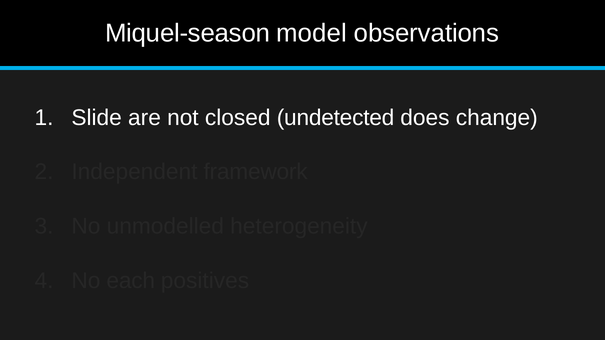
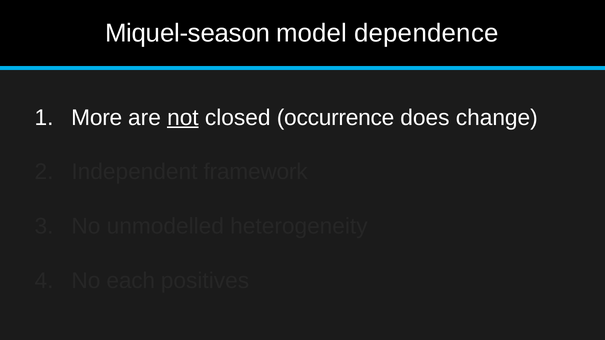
observations: observations -> dependence
Slide: Slide -> More
not underline: none -> present
undetected: undetected -> occurrence
